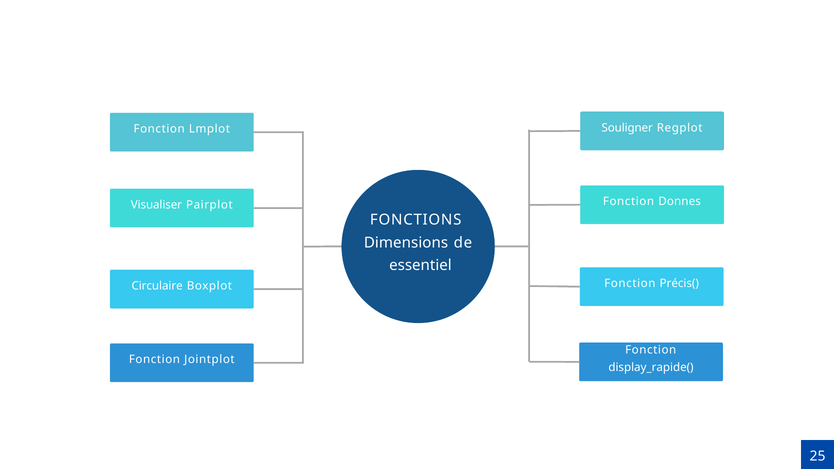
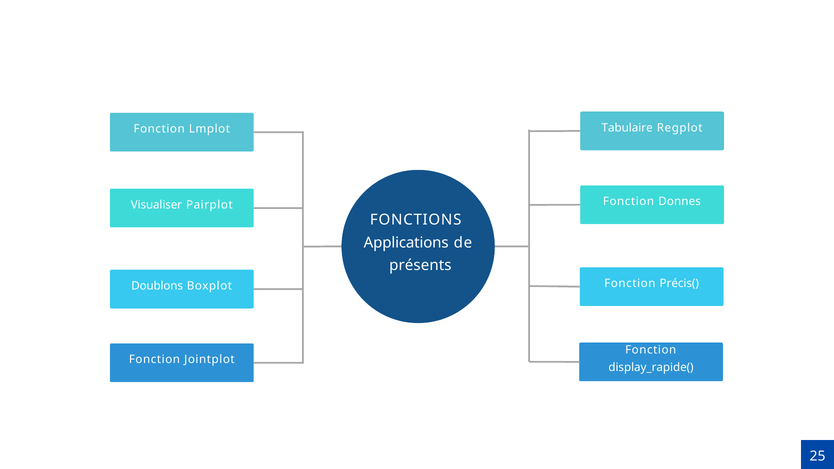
Souligner: Souligner -> Tabulaire
Dimensions: Dimensions -> Applications
essentiel: essentiel -> présents
Circulaire: Circulaire -> Doublons
